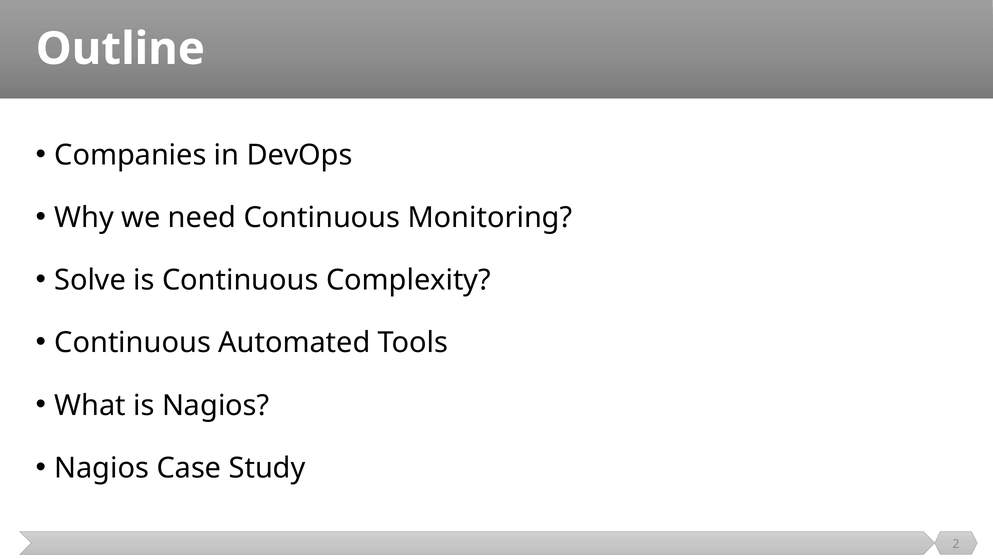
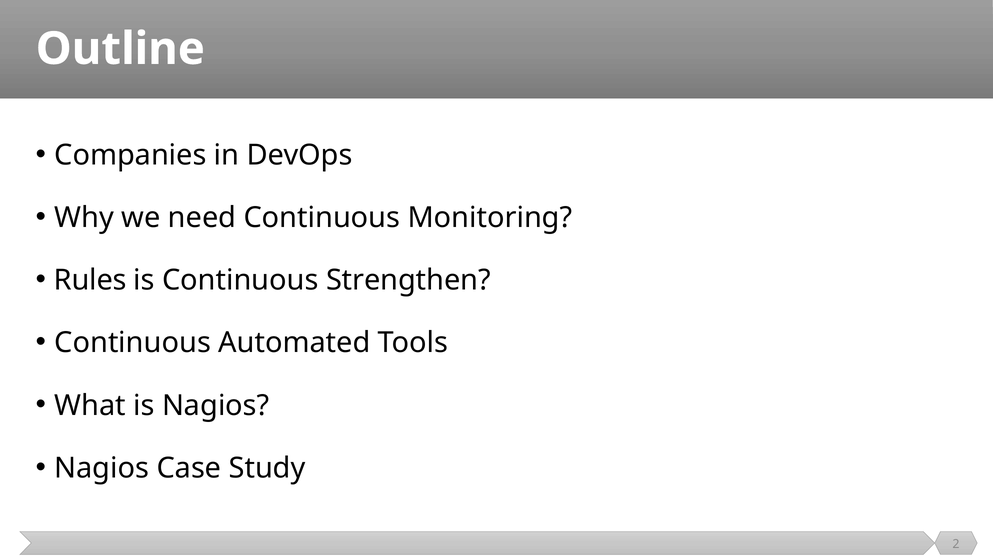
Solve: Solve -> Rules
Complexity: Complexity -> Strengthen
